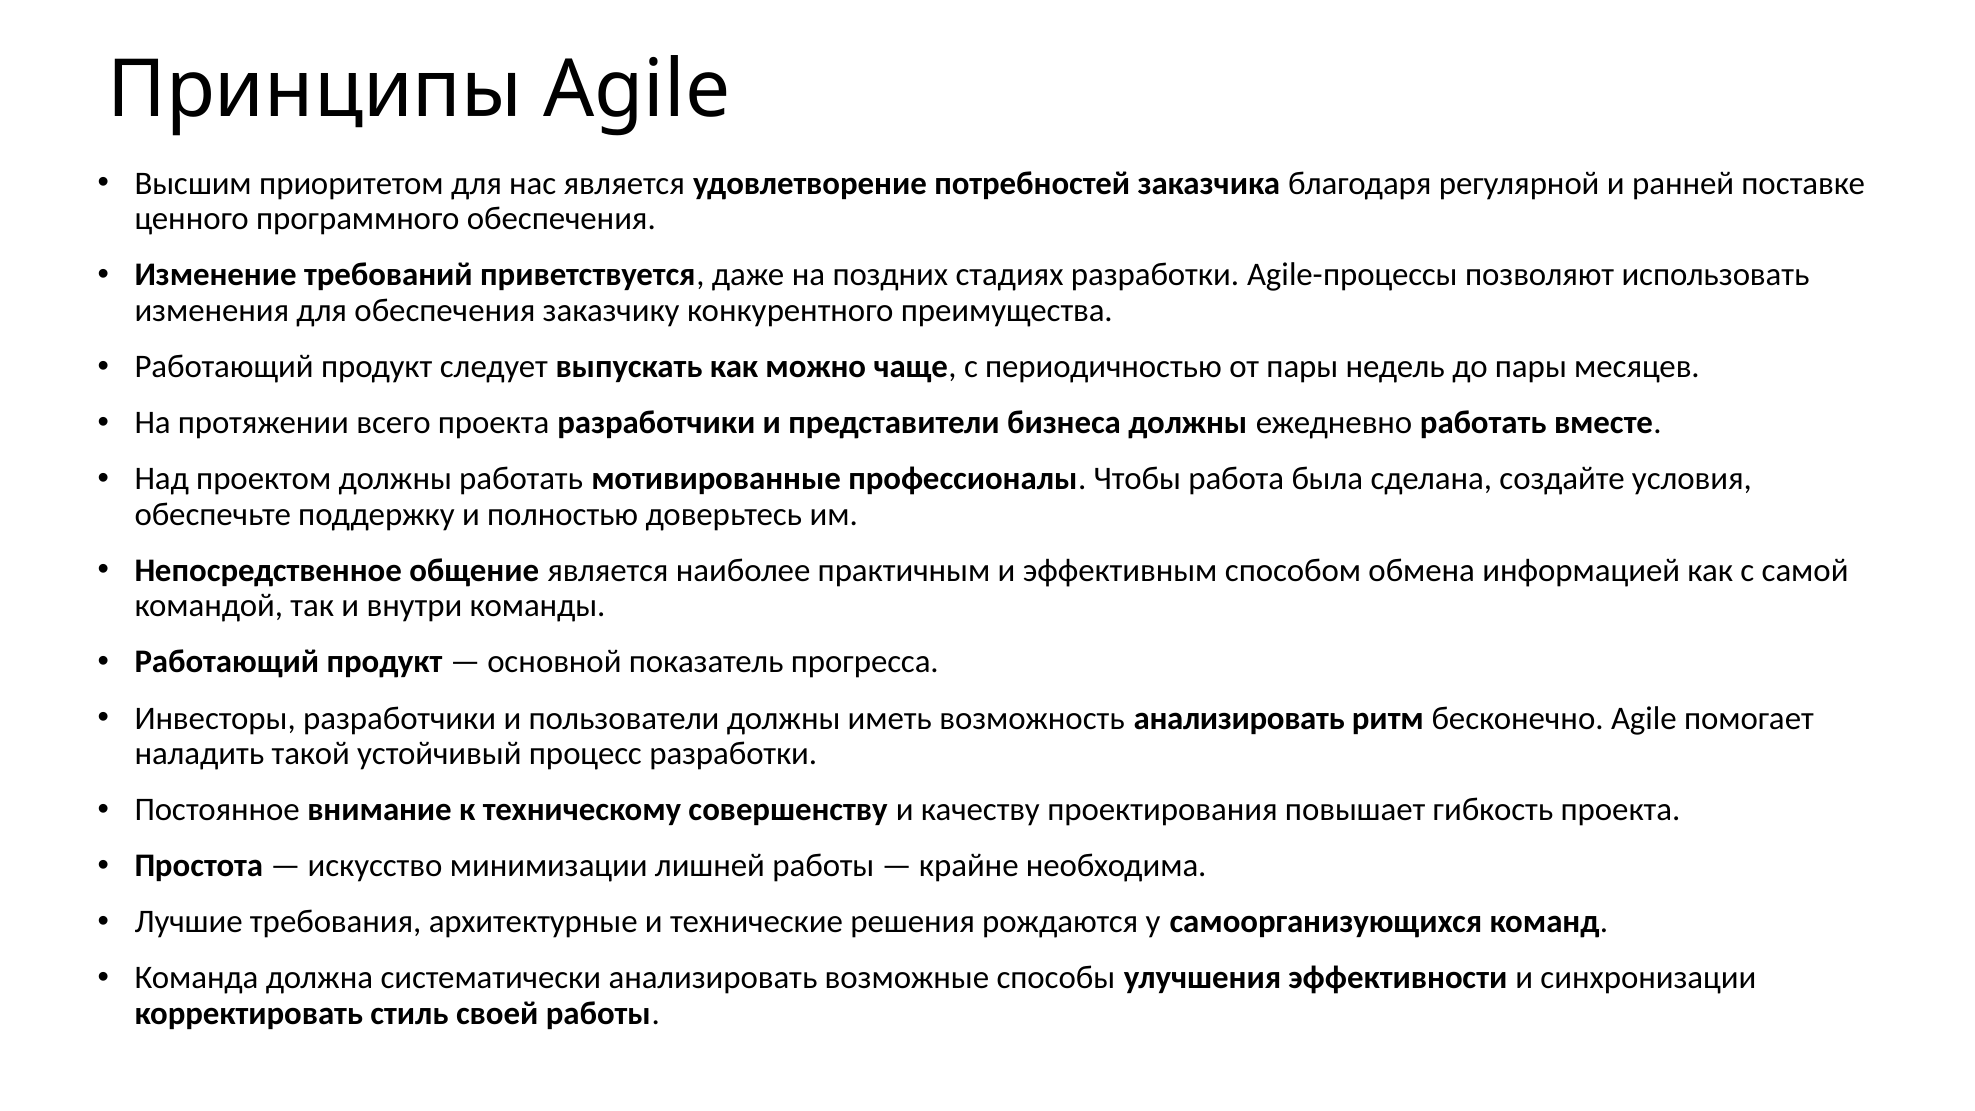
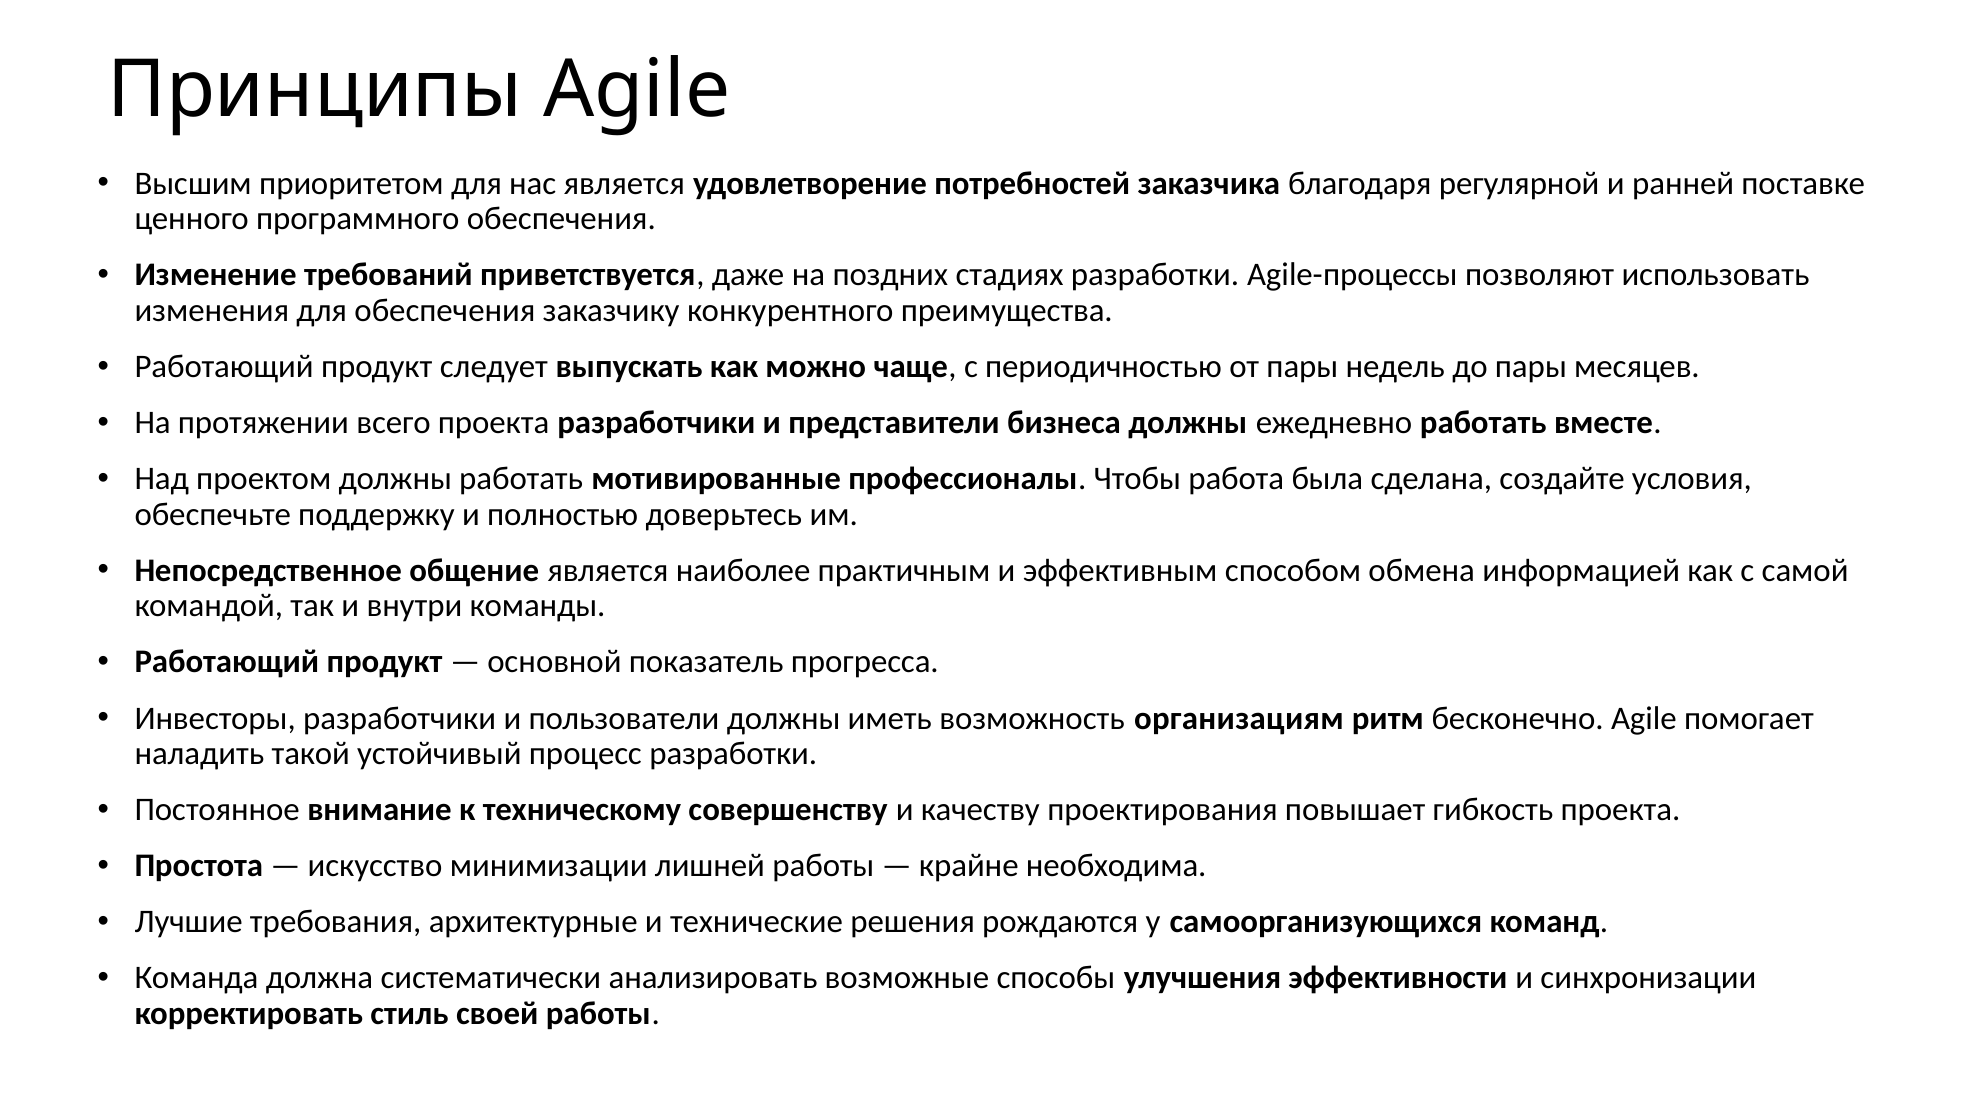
возможность анализировать: анализировать -> организациям
